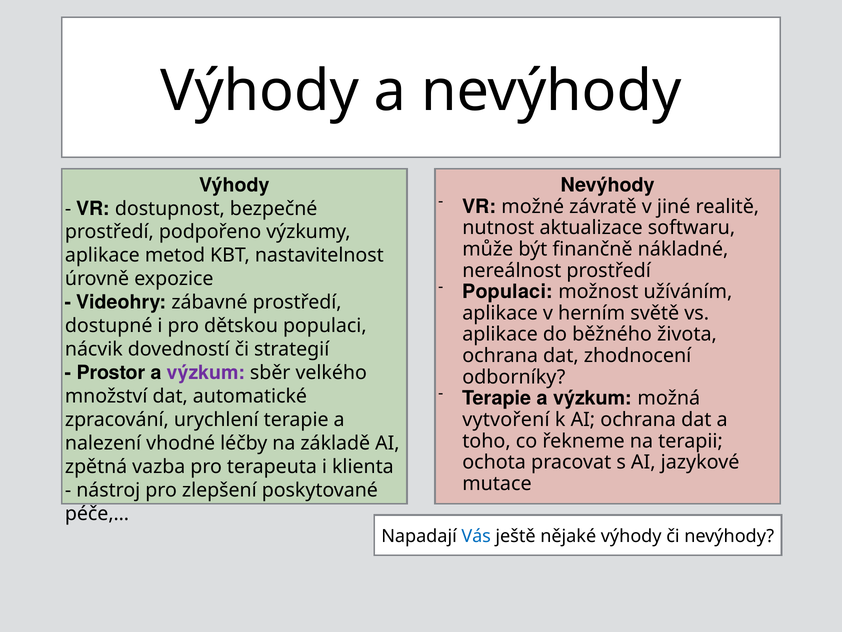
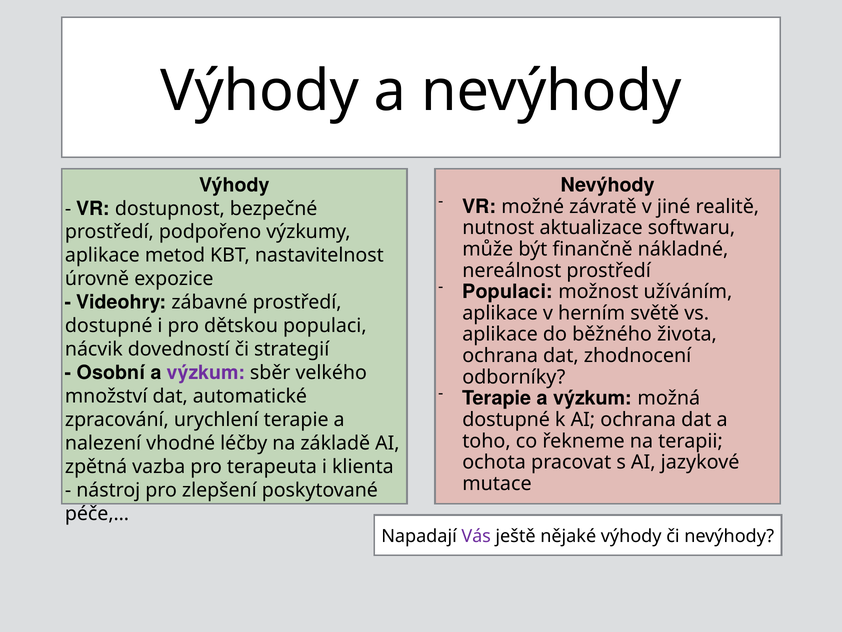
Prostor: Prostor -> Osobní
vytvoření at (506, 419): vytvoření -> dostupné
Vás colour: blue -> purple
